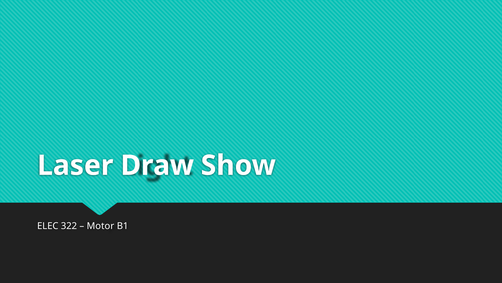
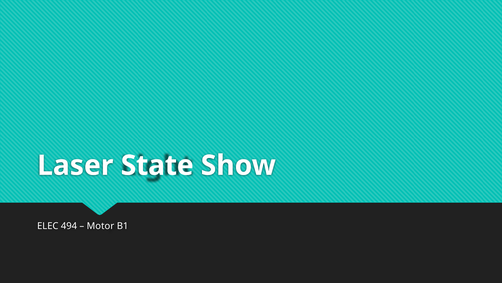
Draw: Draw -> State
322: 322 -> 494
